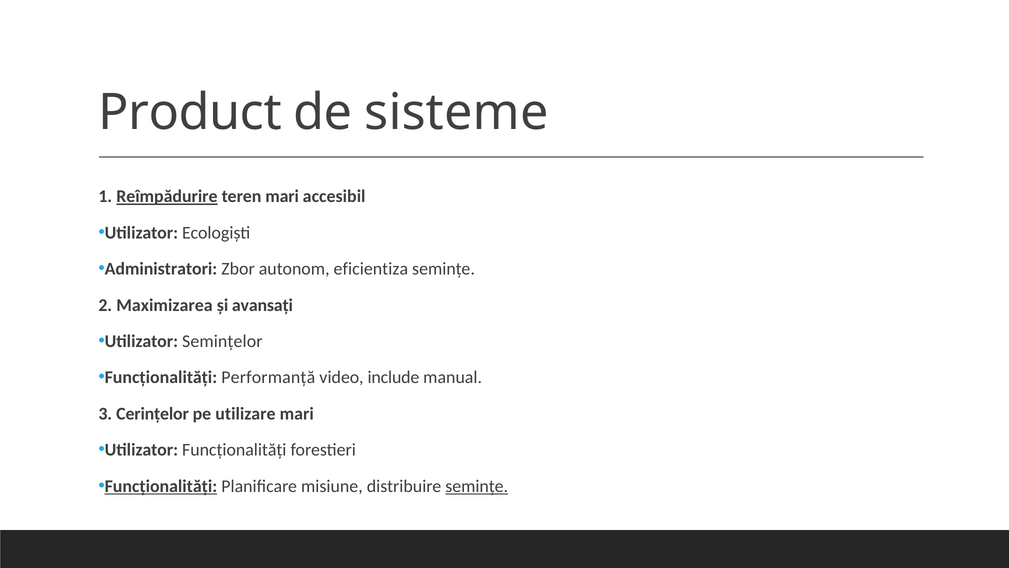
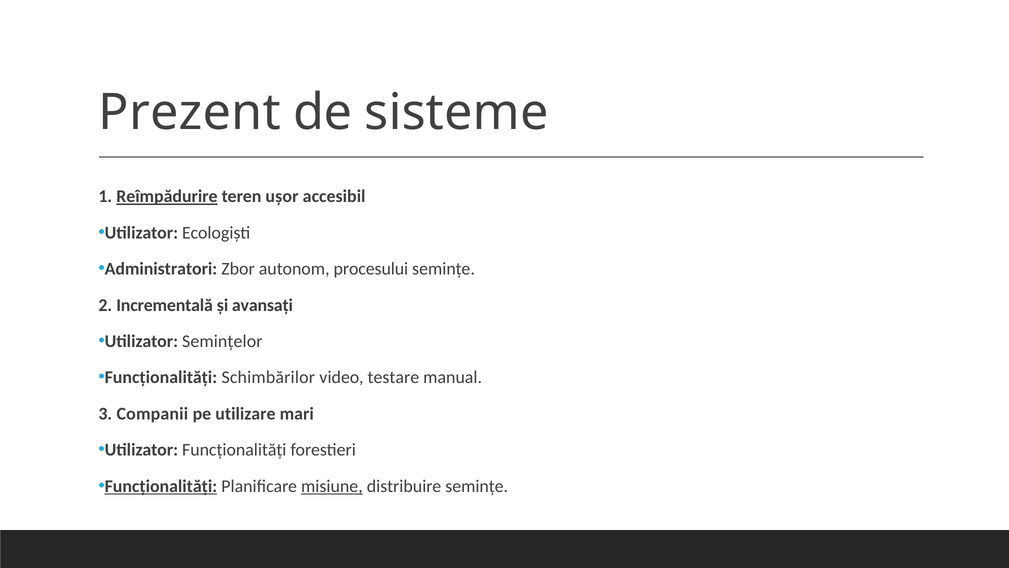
Product: Product -> Prezent
teren mari: mari -> ușor
eficientiza: eficientiza -> procesului
Maximizarea: Maximizarea -> Incrementală
Performanță: Performanță -> Schimbărilor
include: include -> testare
Cerințelor: Cerințelor -> Companii
misiune underline: none -> present
semințe at (477, 486) underline: present -> none
